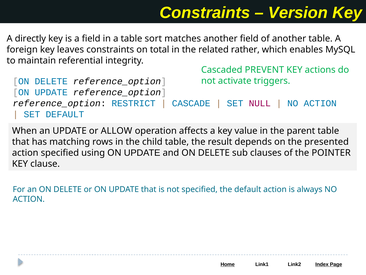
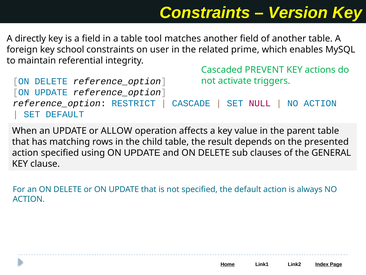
sort: sort -> tool
leaves: leaves -> school
total: total -> user
rather: rather -> prime
POINTER: POINTER -> GENERAL
